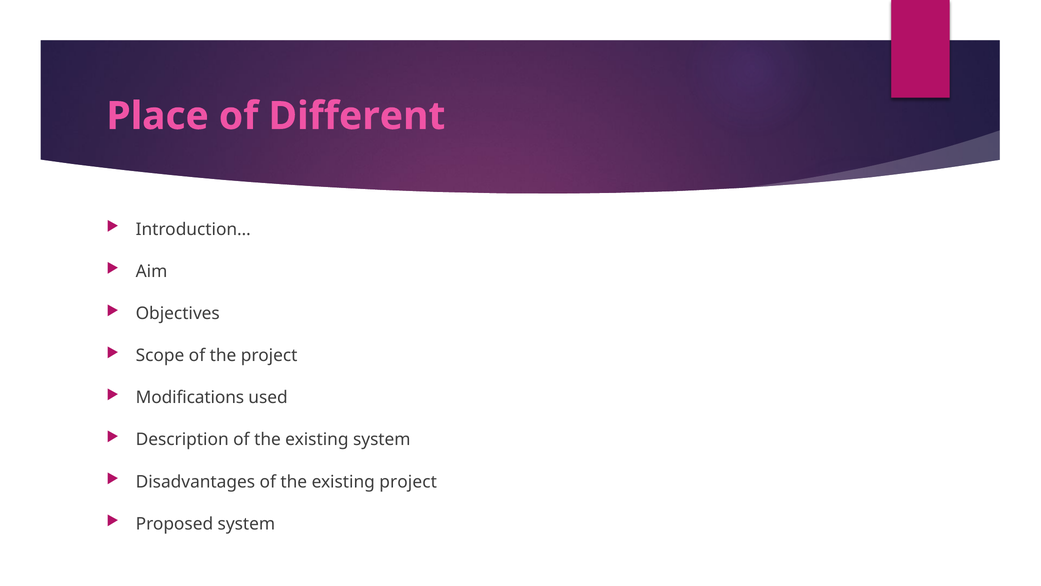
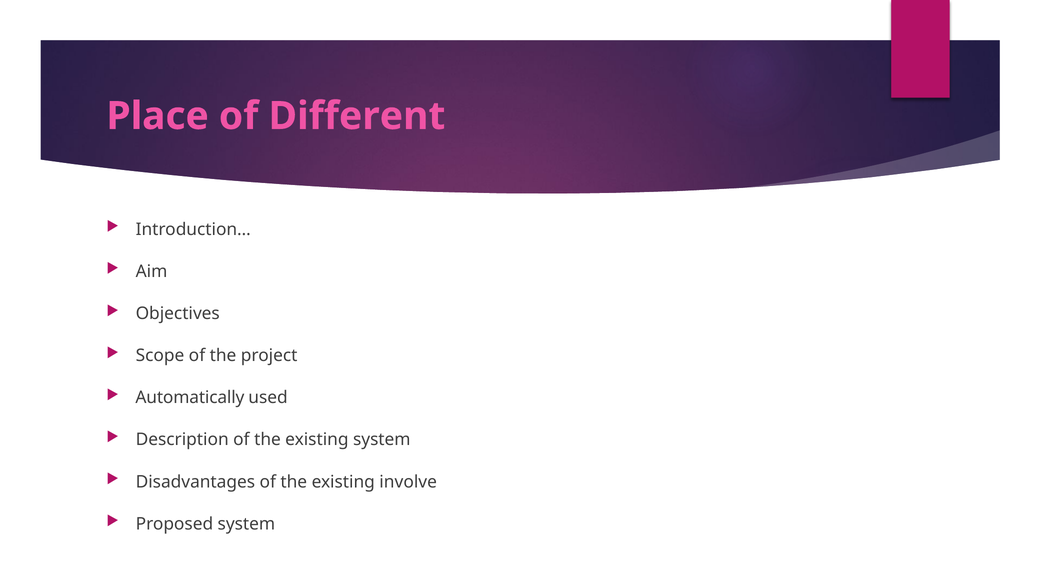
Modifications: Modifications -> Automatically
existing project: project -> involve
